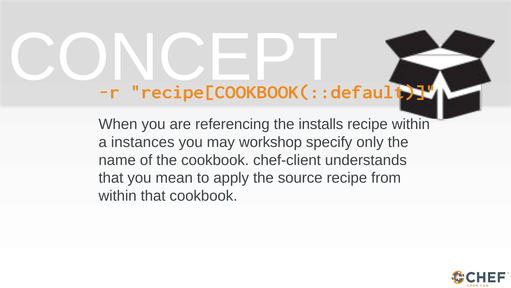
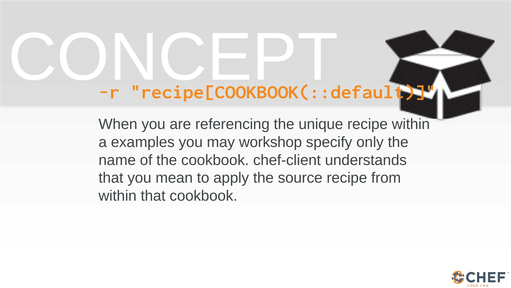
installs: installs -> unique
instances: instances -> examples
